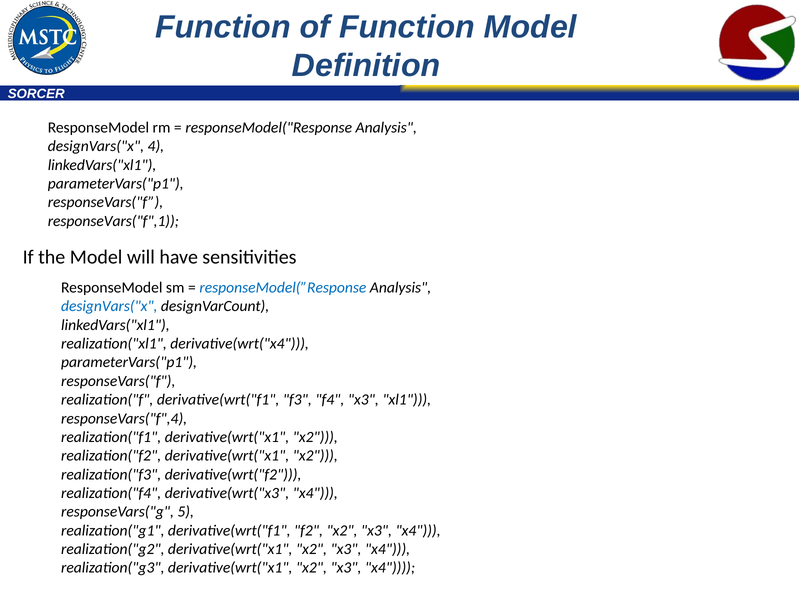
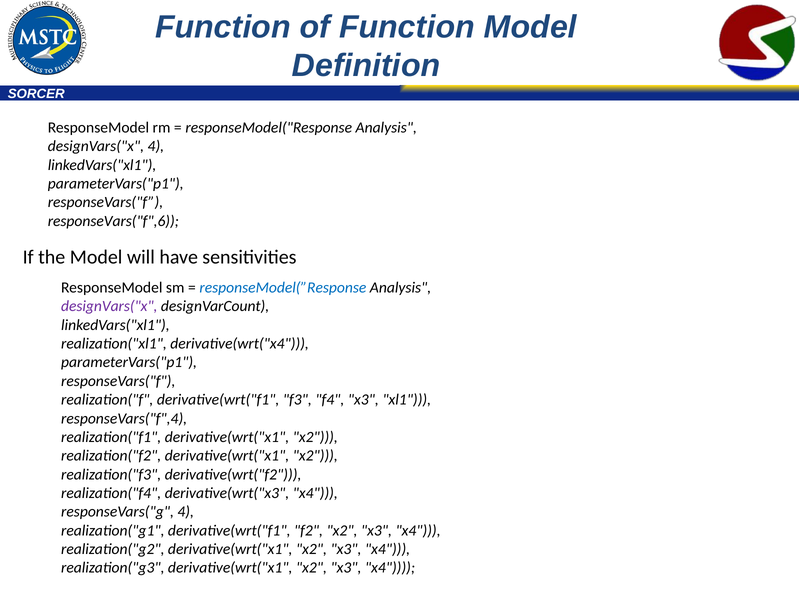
responseVars("f",1: responseVars("f",1 -> responseVars("f",6
designVars("x at (109, 306) colour: blue -> purple
responseVars("g 5: 5 -> 4
